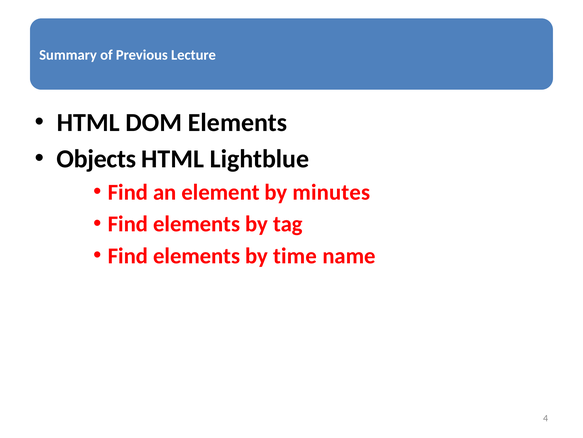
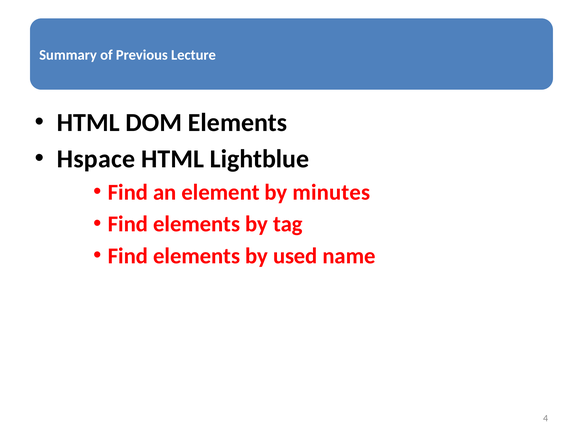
Objects: Objects -> Hspace
time: time -> used
